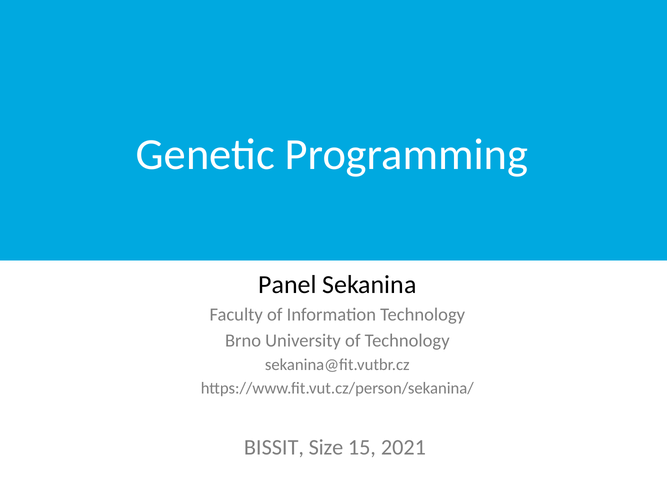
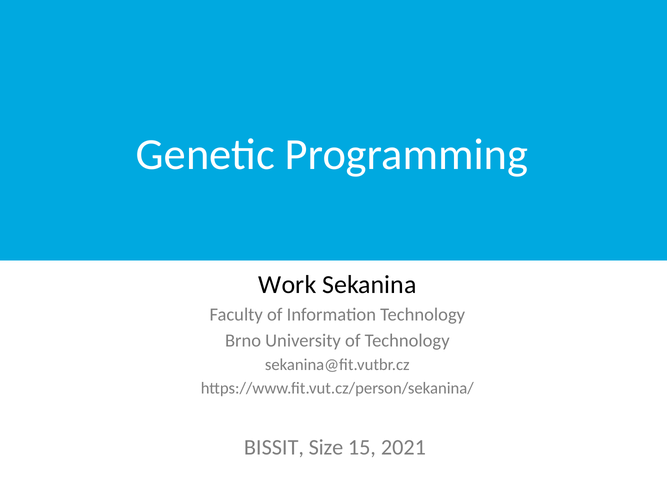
Panel: Panel -> Work
